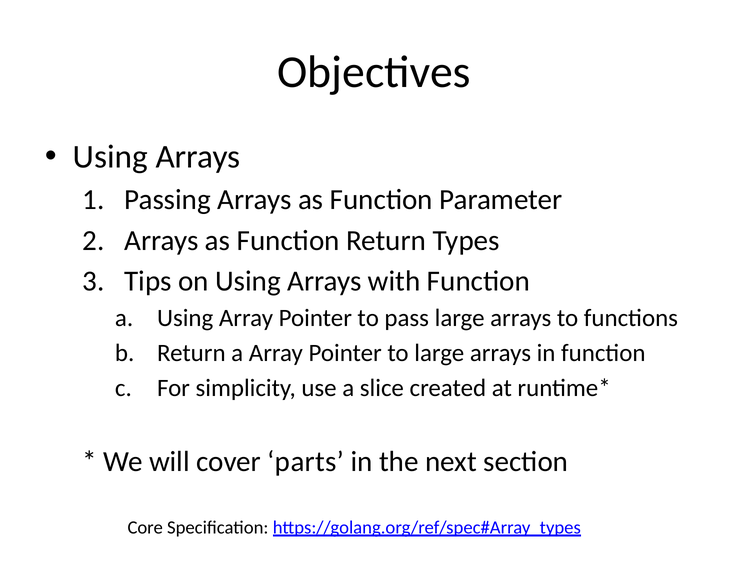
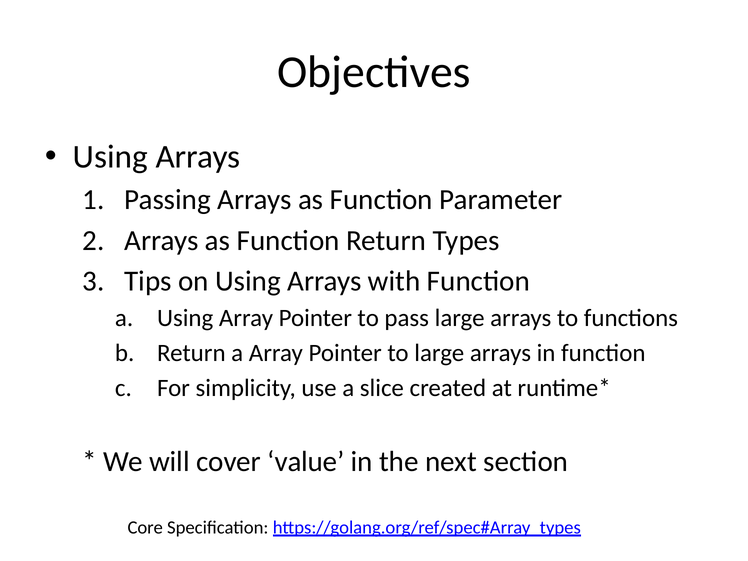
parts: parts -> value
